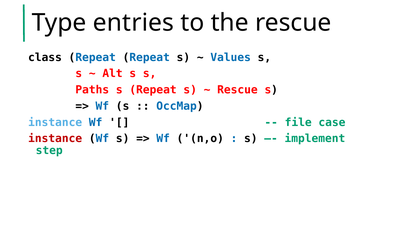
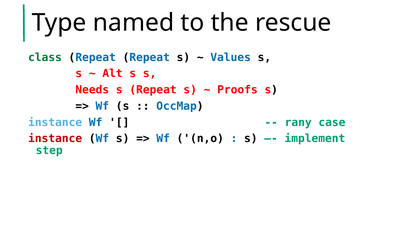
entries: entries -> named
class colour: black -> green
Paths: Paths -> Needs
Rescue at (237, 90): Rescue -> Proofs
file: file -> rany
